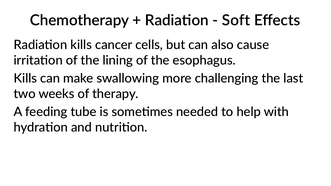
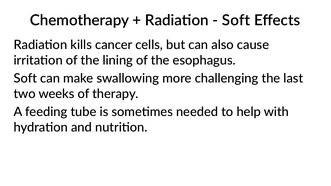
Kills at (25, 79): Kills -> Soft
